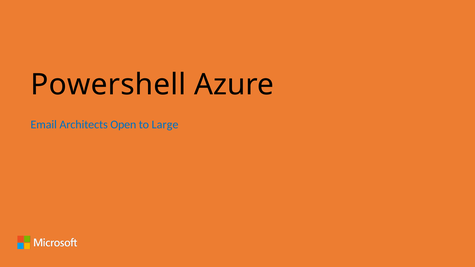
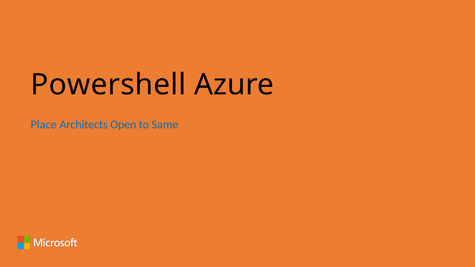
Email: Email -> Place
Large: Large -> Same
